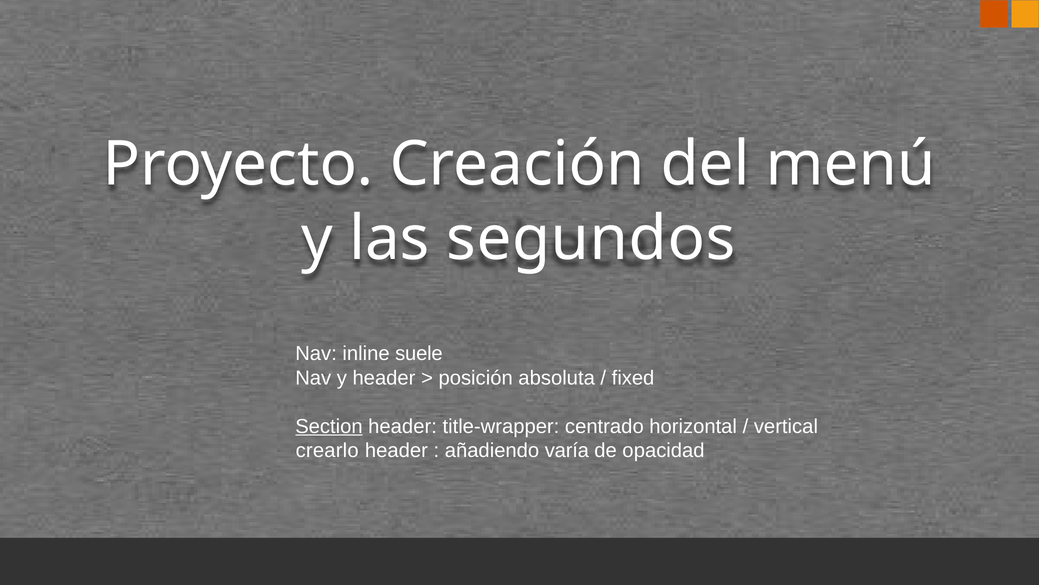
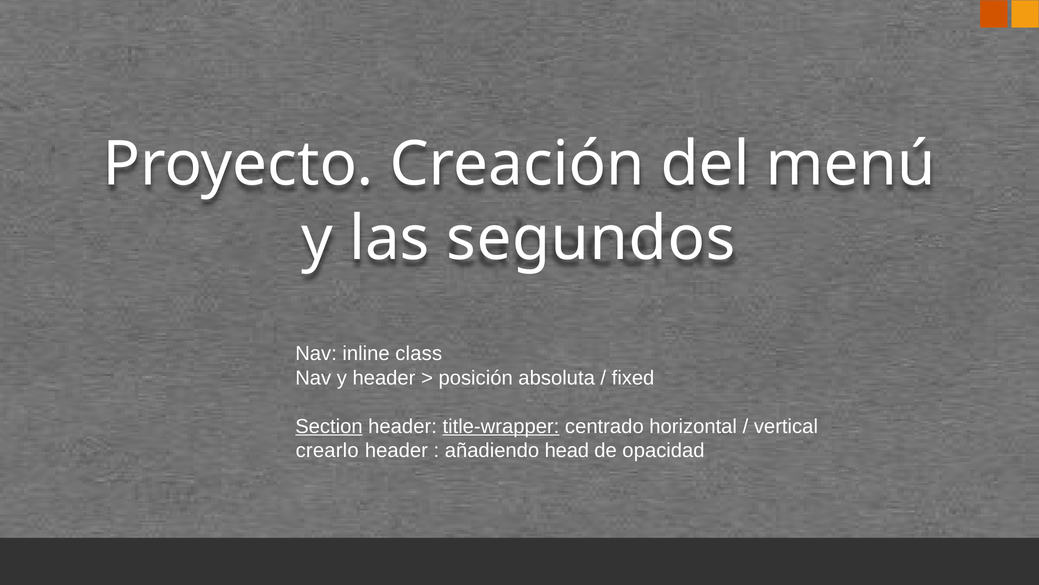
suele: suele -> class
title-wrapper underline: none -> present
varía: varía -> head
